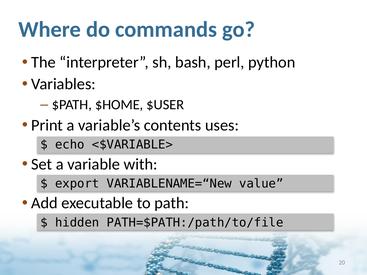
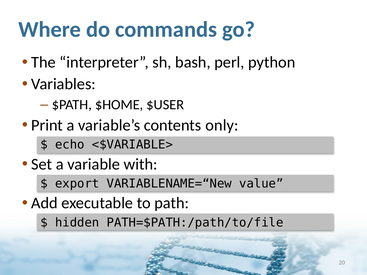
uses: uses -> only
